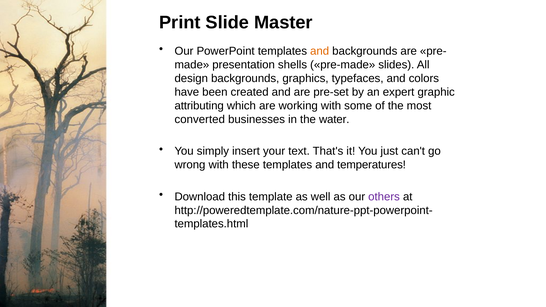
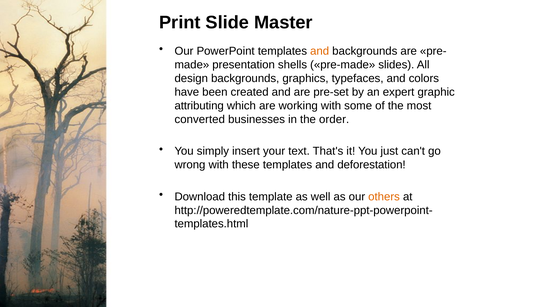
water: water -> order
temperatures: temperatures -> deforestation
others colour: purple -> orange
